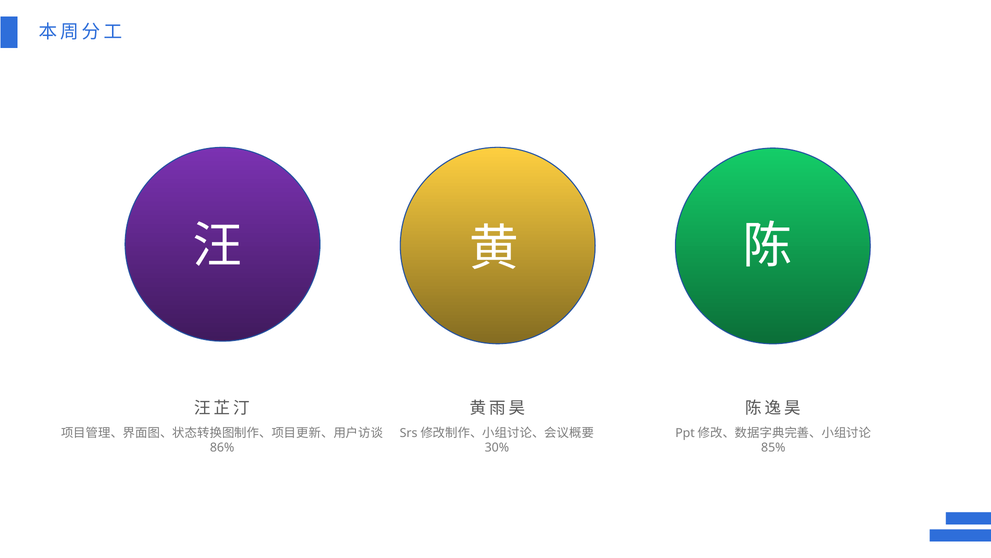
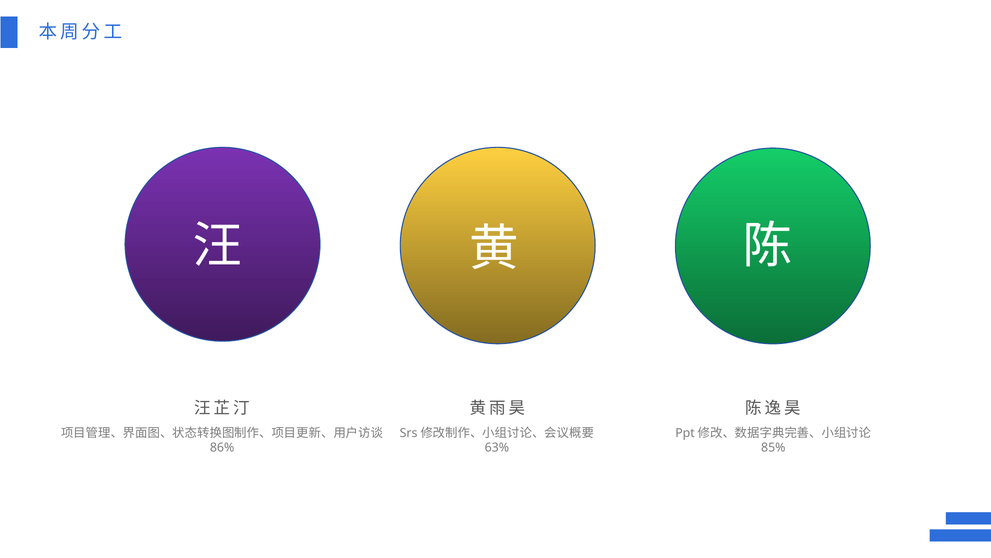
30%: 30% -> 63%
